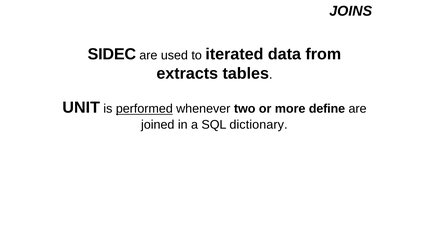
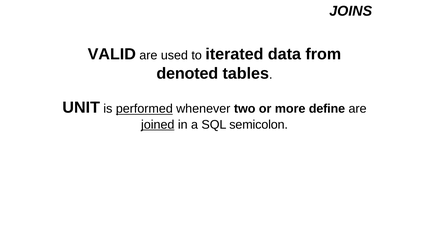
SIDEC: SIDEC -> VALID
extracts: extracts -> denoted
joined underline: none -> present
dictionary: dictionary -> semicolon
